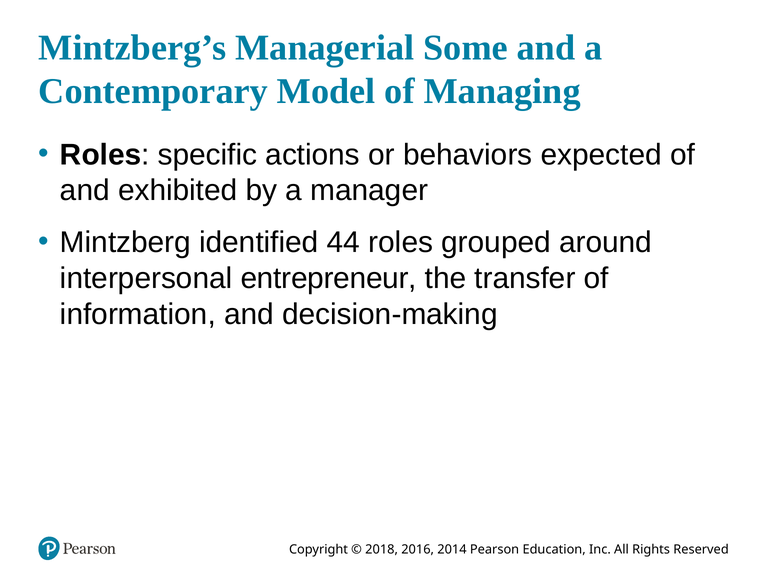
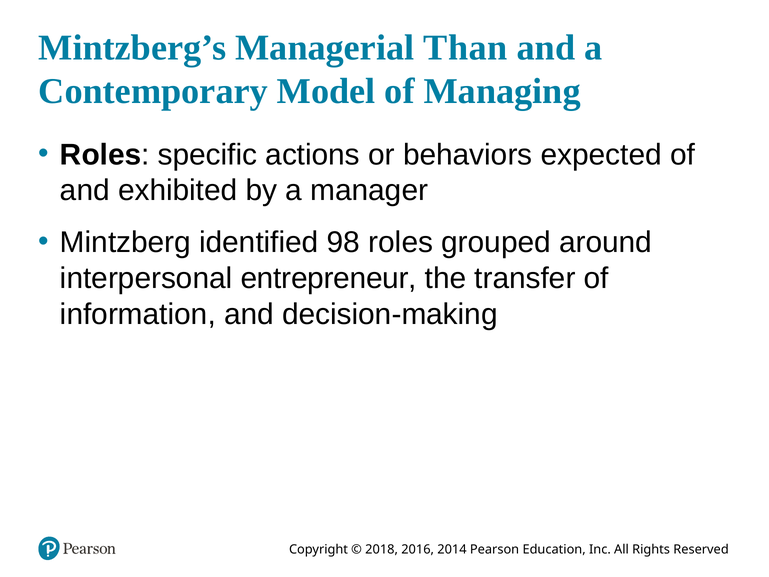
Some: Some -> Than
44: 44 -> 98
